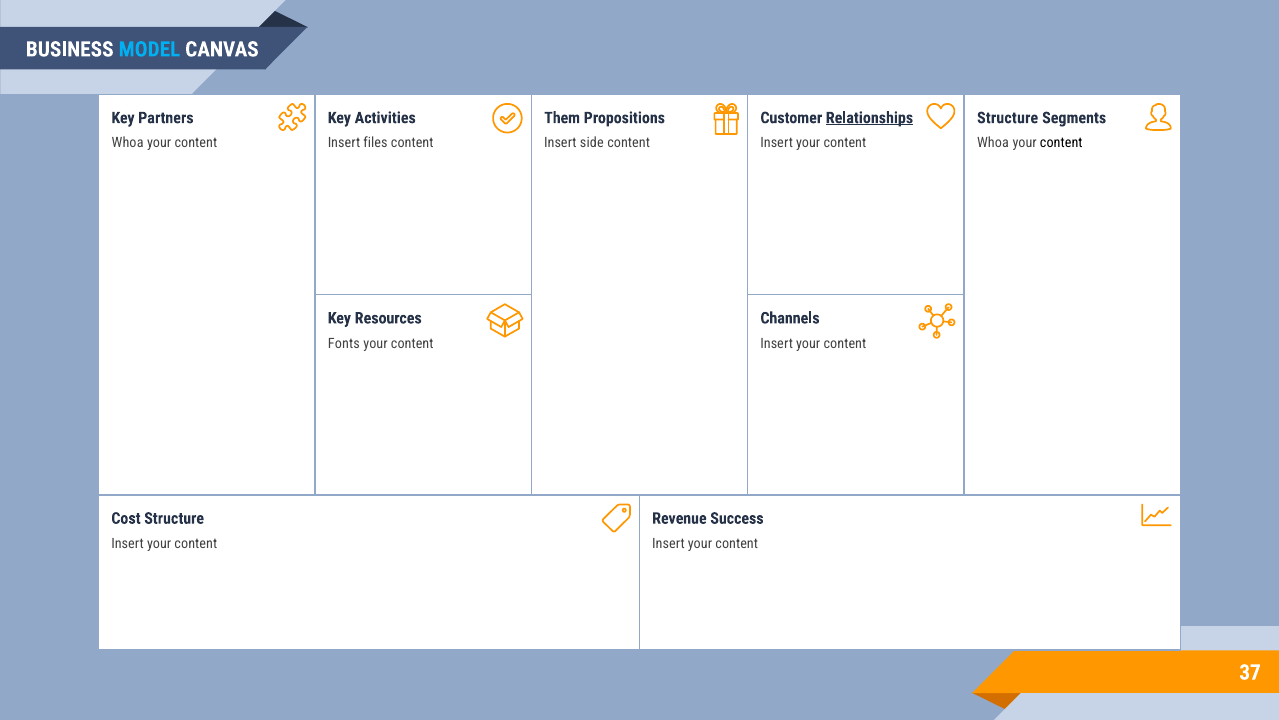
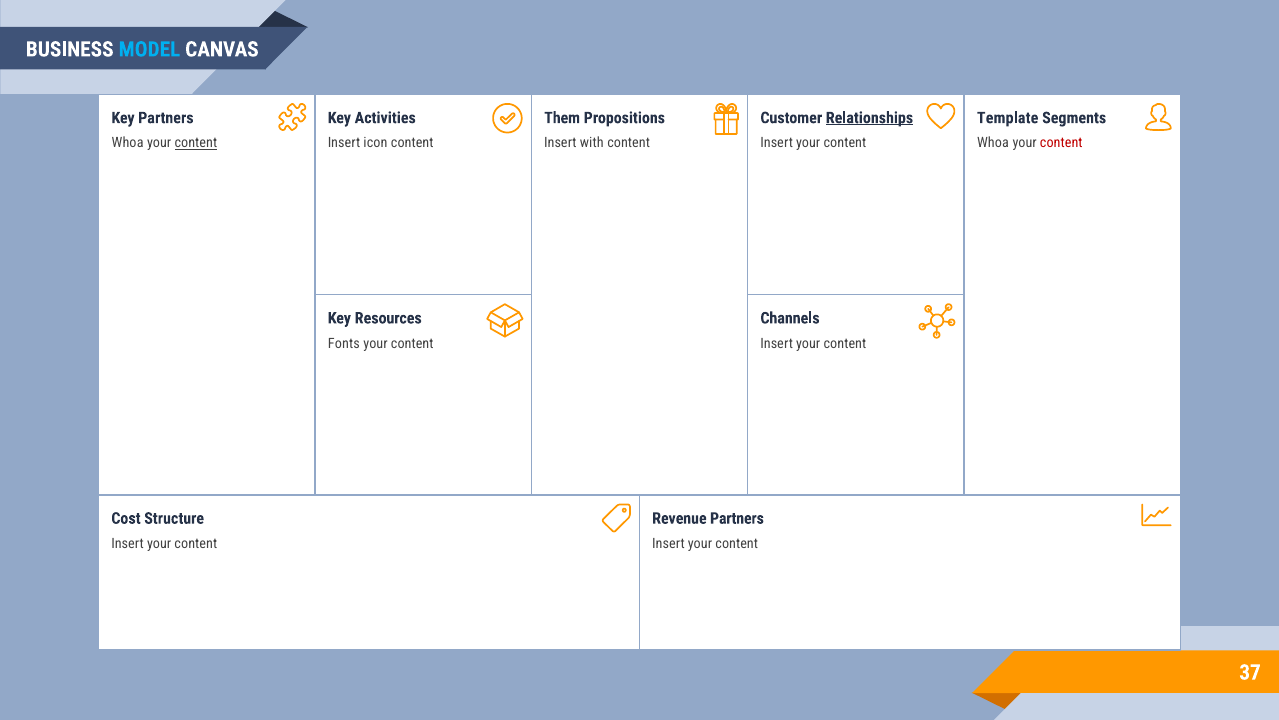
Structure at (1008, 118): Structure -> Template
content at (196, 143) underline: none -> present
files: files -> icon
side: side -> with
content at (1061, 143) colour: black -> red
Revenue Success: Success -> Partners
